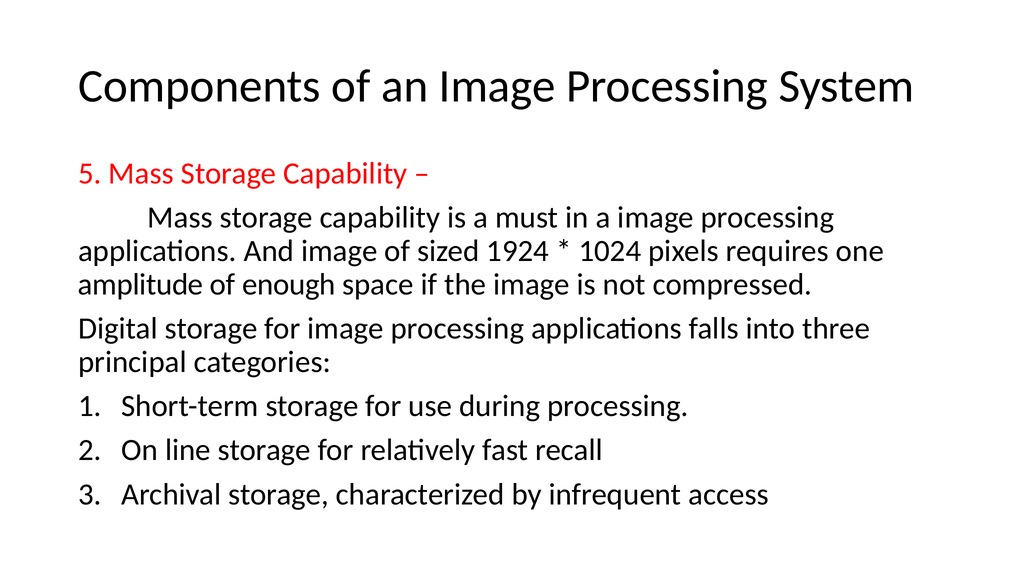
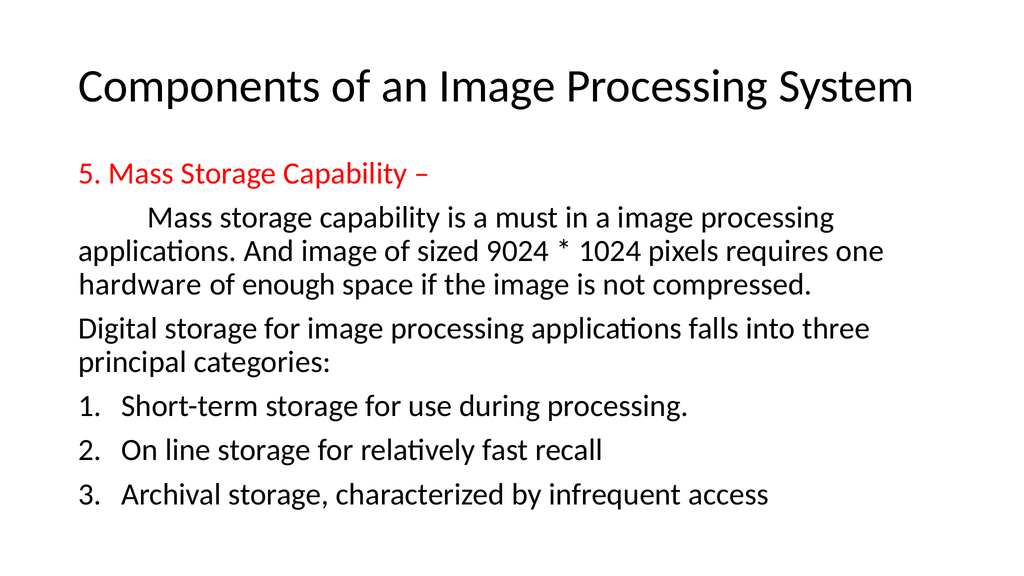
1924: 1924 -> 9024
amplitude: amplitude -> hardware
